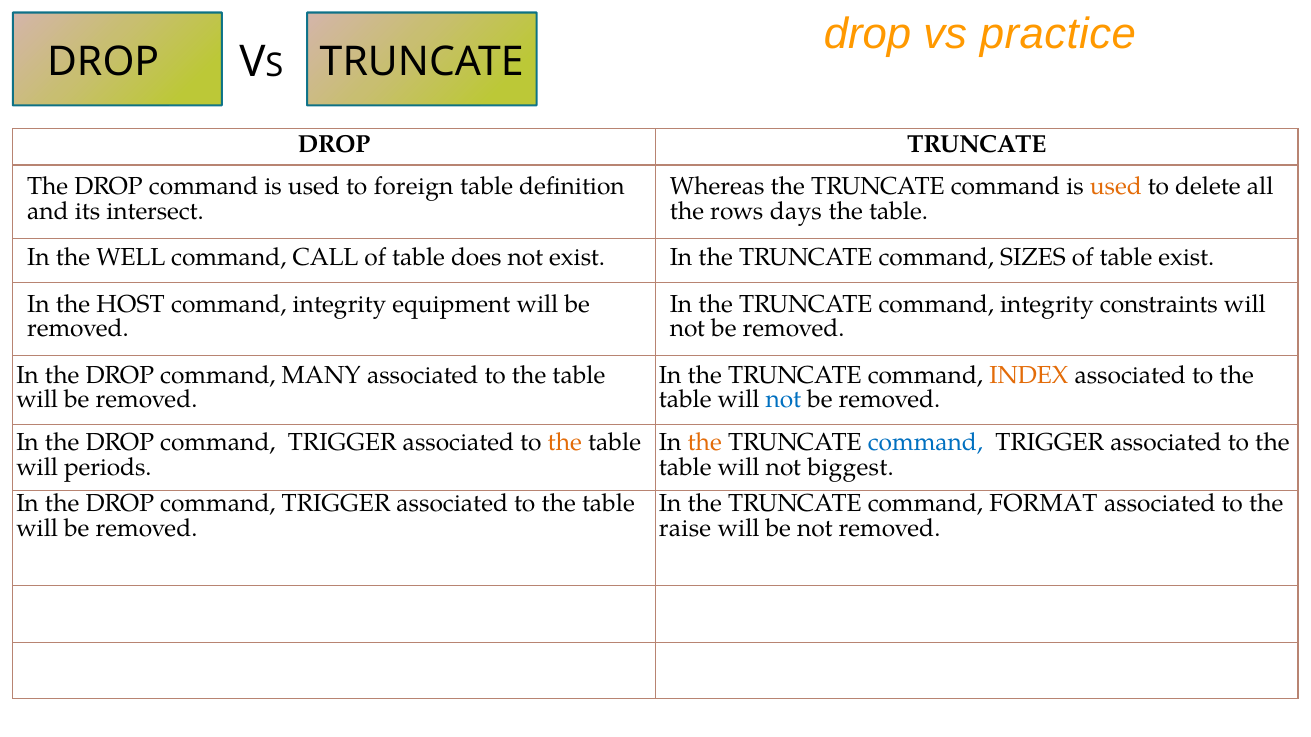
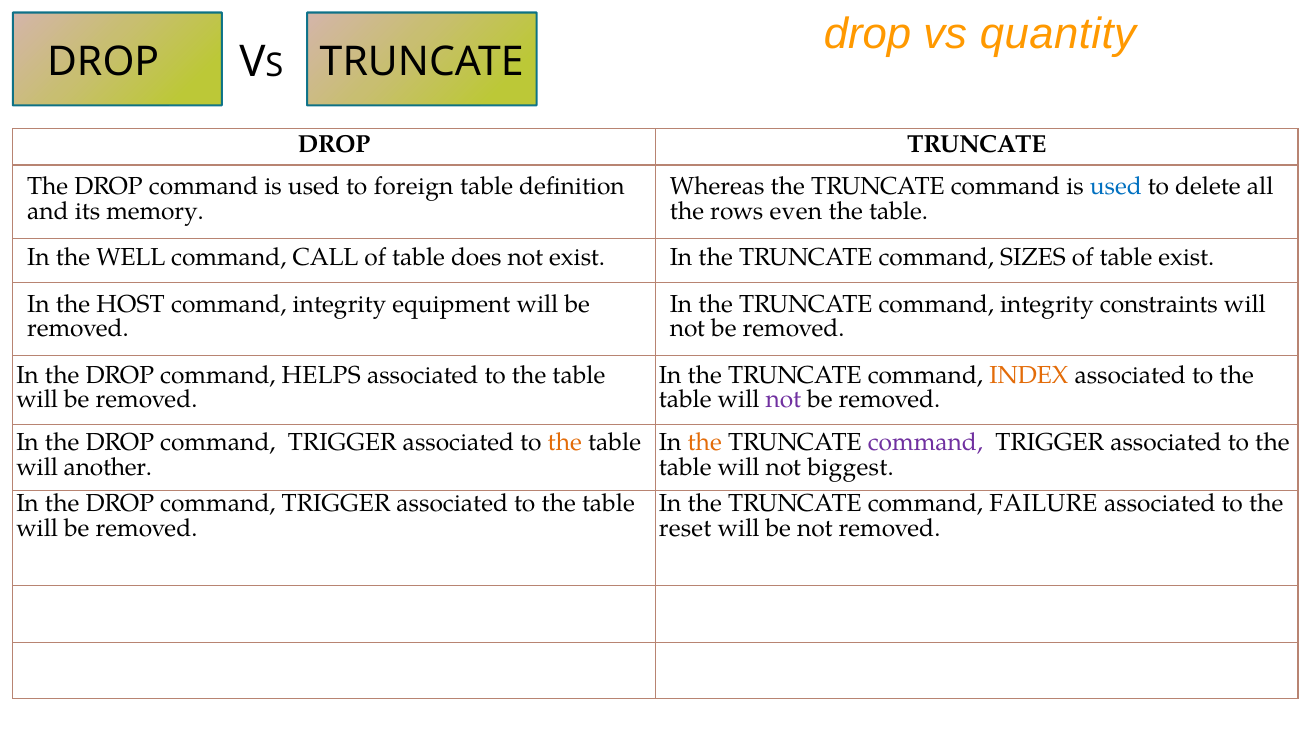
practice: practice -> quantity
used at (1116, 187) colour: orange -> blue
intersect: intersect -> memory
days: days -> even
MANY: MANY -> HELPS
not at (783, 400) colour: blue -> purple
command at (925, 443) colour: blue -> purple
periods: periods -> another
FORMAT: FORMAT -> FAILURE
raise: raise -> reset
